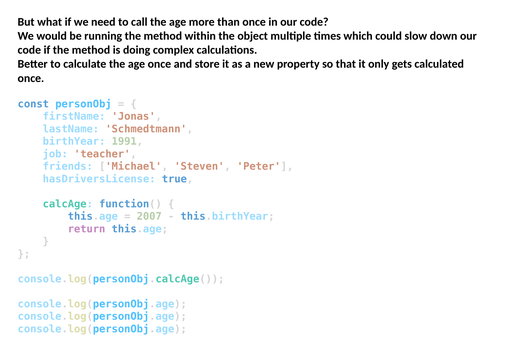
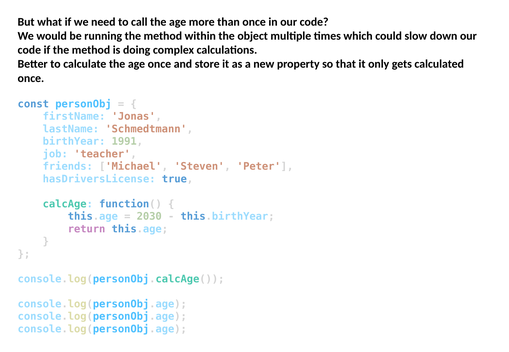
2007: 2007 -> 2030
